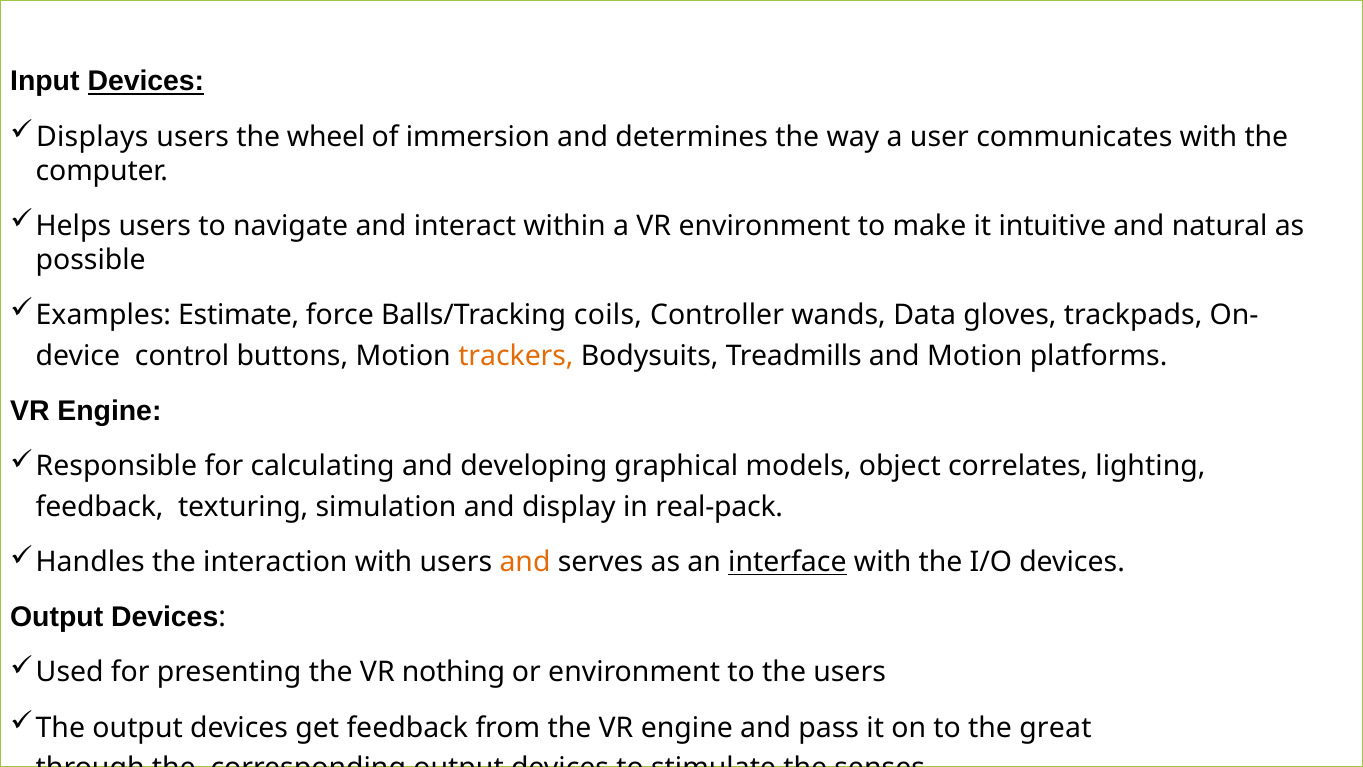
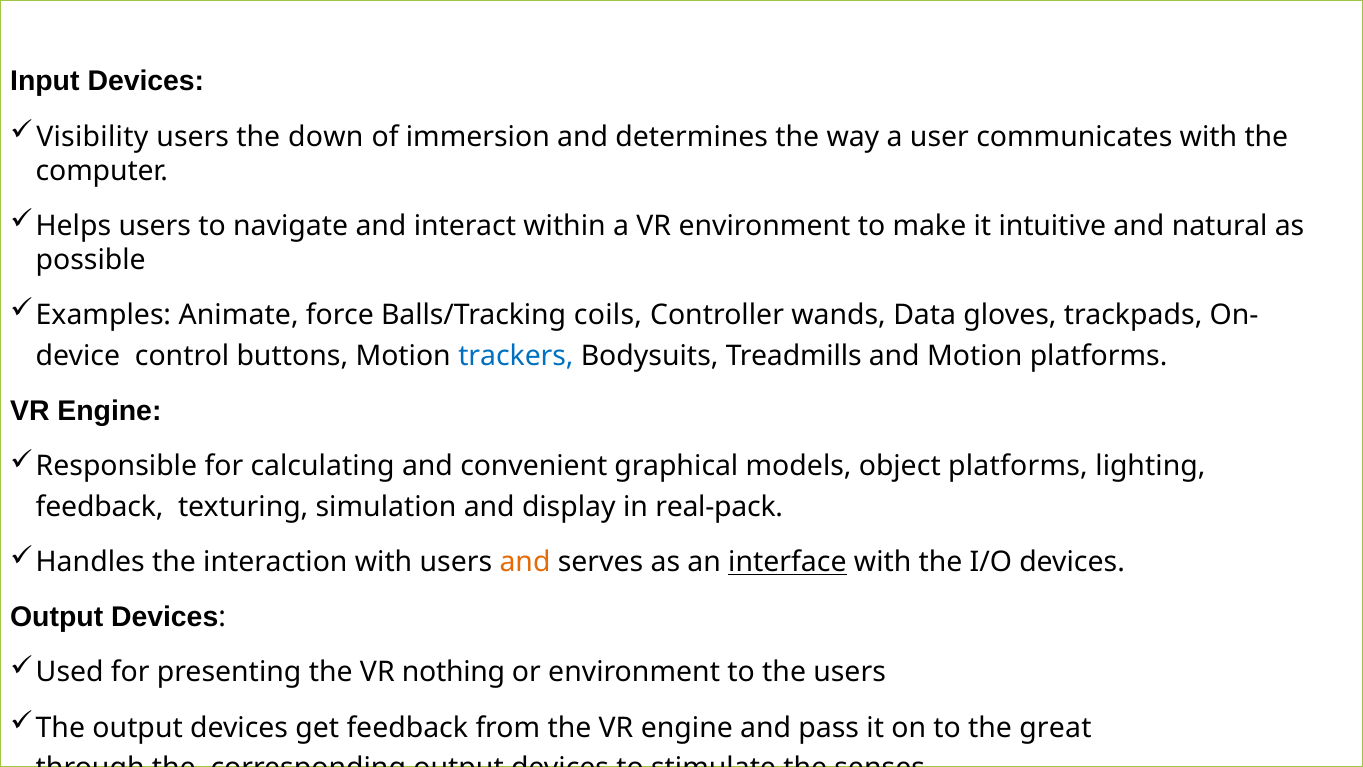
Devices at (146, 81) underline: present -> none
Displays: Displays -> Visibility
wheel: wheel -> down
Estimate: Estimate -> Animate
trackers colour: orange -> blue
developing: developing -> convenient
object correlates: correlates -> platforms
